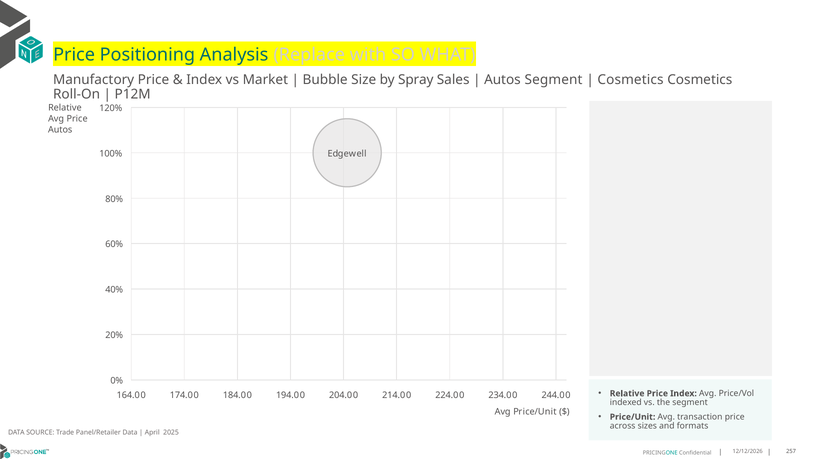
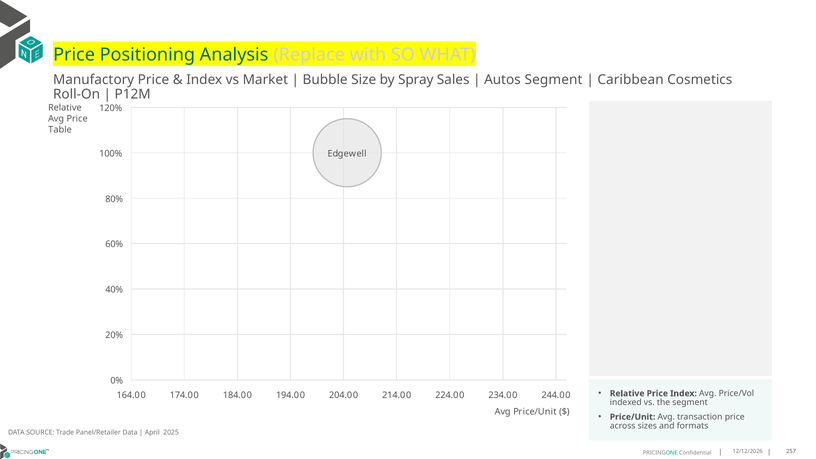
Cosmetics at (631, 80): Cosmetics -> Caribbean
Autos at (60, 130): Autos -> Table
